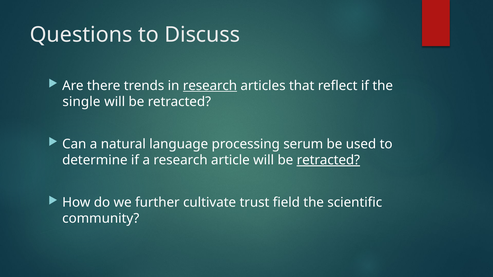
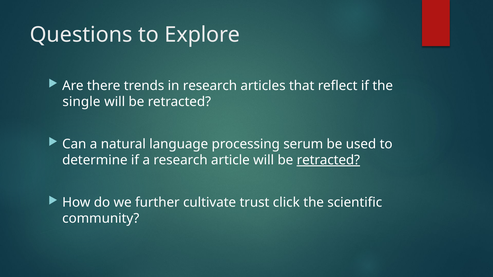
Discuss: Discuss -> Explore
research at (210, 86) underline: present -> none
field: field -> click
